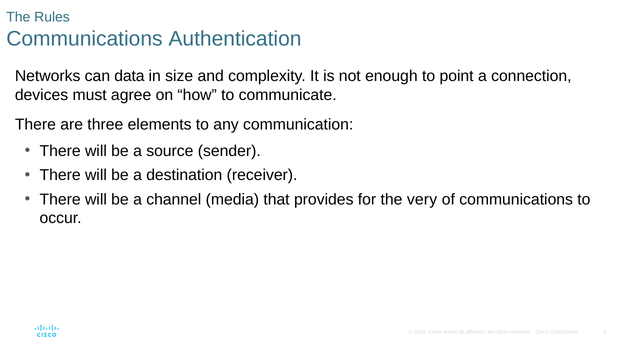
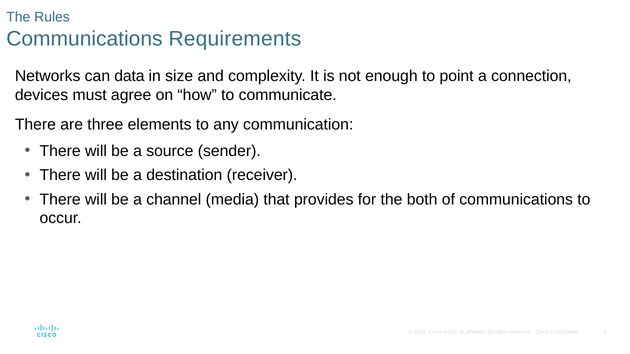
Authentication: Authentication -> Requirements
very: very -> both
